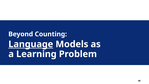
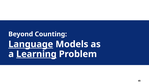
Learning underline: none -> present
